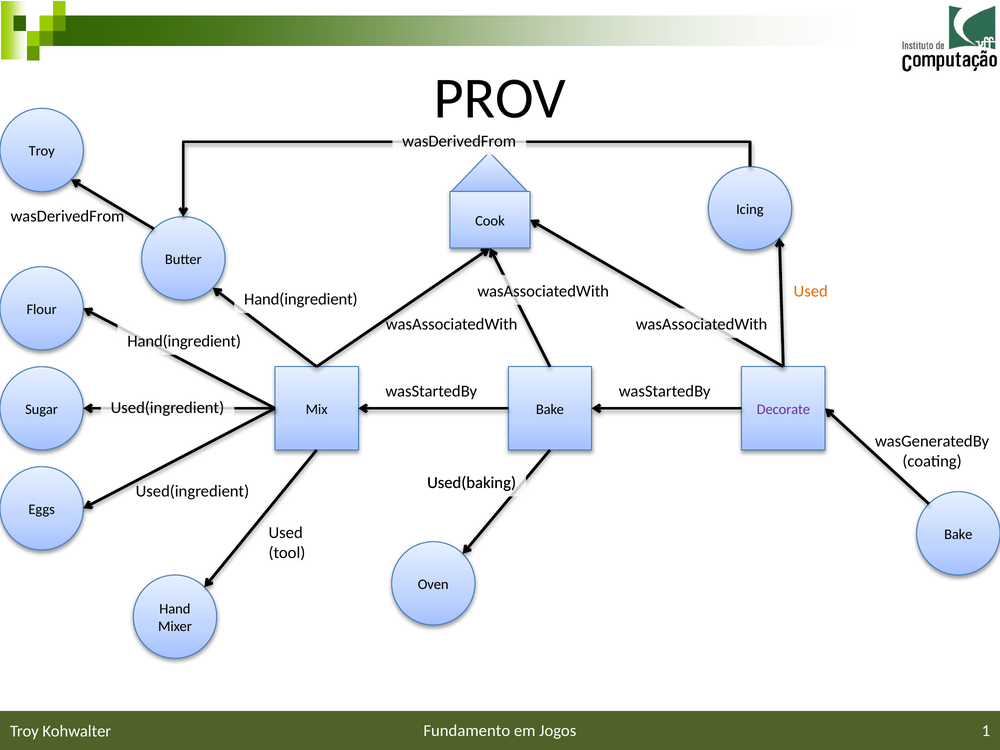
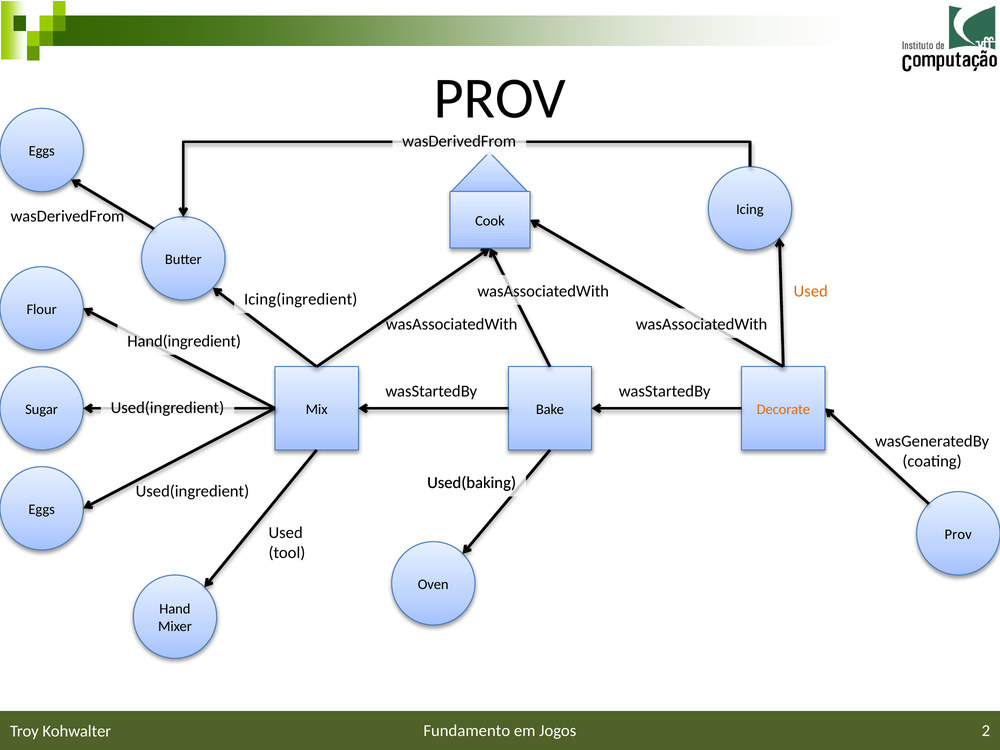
Troy at (42, 151): Troy -> Eggs
Hand(ingredient at (301, 299): Hand(ingredient -> Icing(ingredient
Decorate colour: purple -> orange
Bake at (958, 534): Bake -> Prov
1: 1 -> 2
